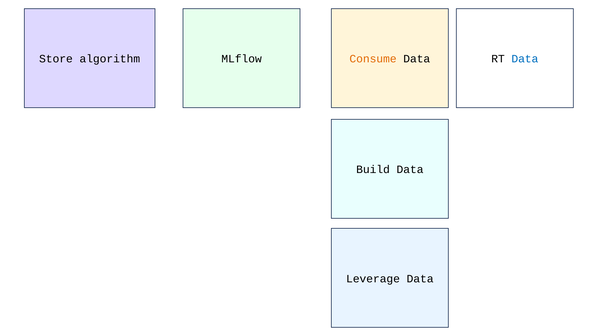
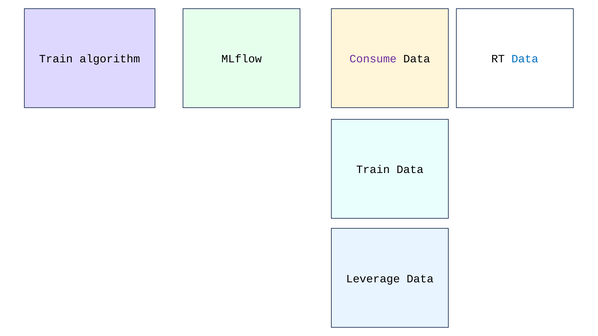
Store at (56, 59): Store -> Train
Consume colour: orange -> purple
Build at (373, 170): Build -> Train
